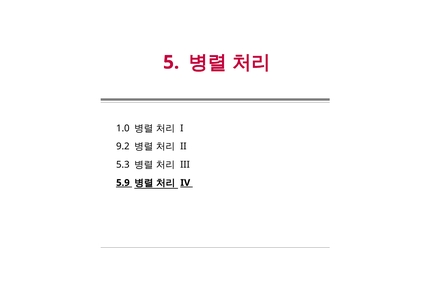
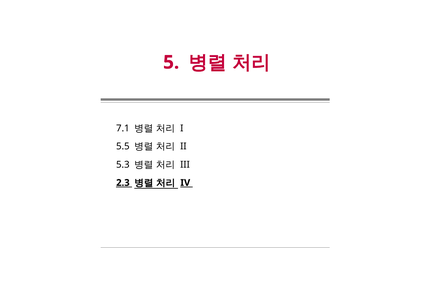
1.0: 1.0 -> 7.1
9.2: 9.2 -> 5.5
5.9: 5.9 -> 2.3
